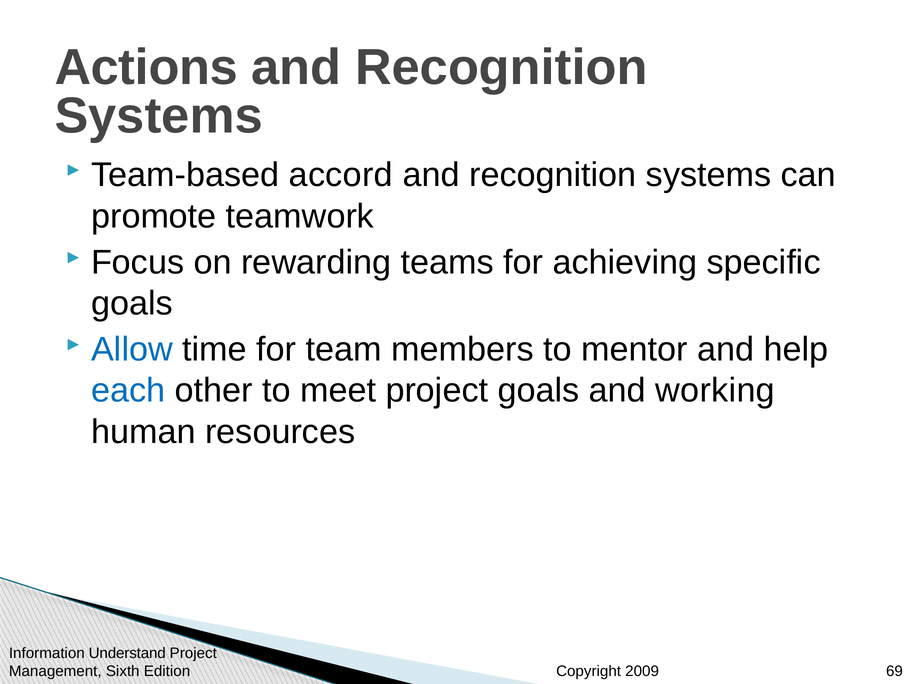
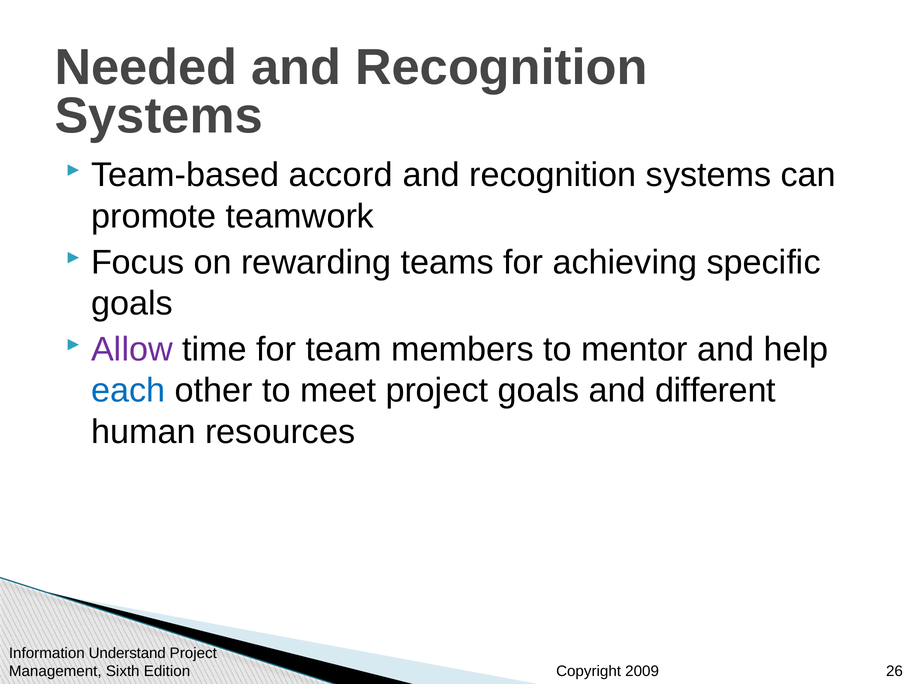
Actions: Actions -> Needed
Allow colour: blue -> purple
working: working -> different
69: 69 -> 26
